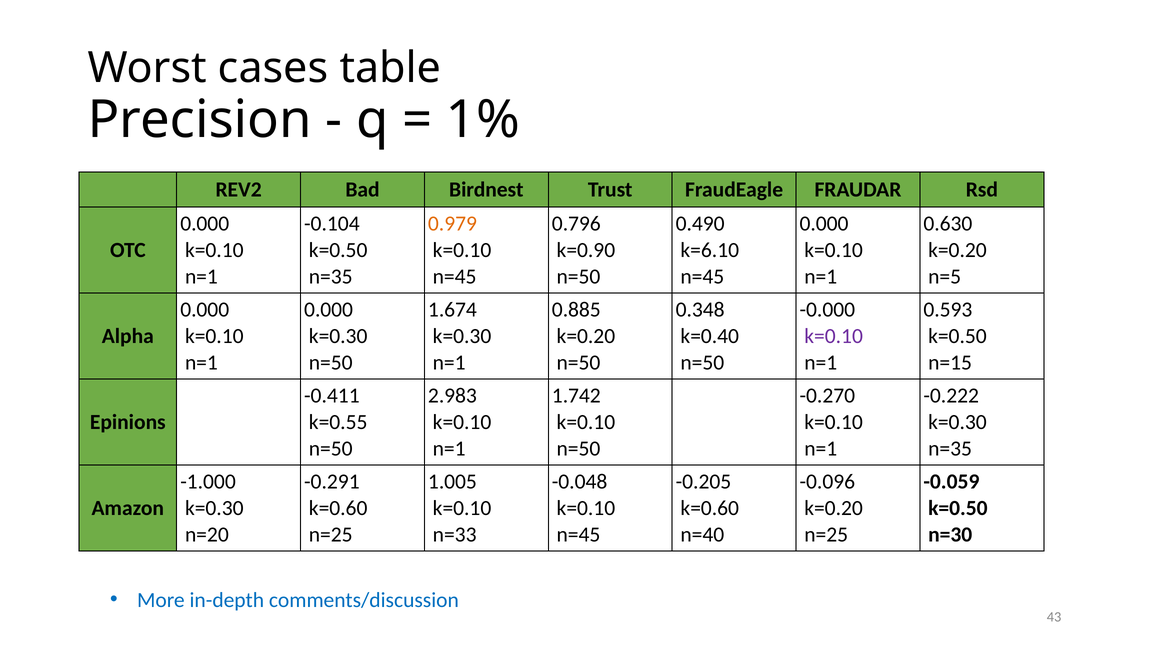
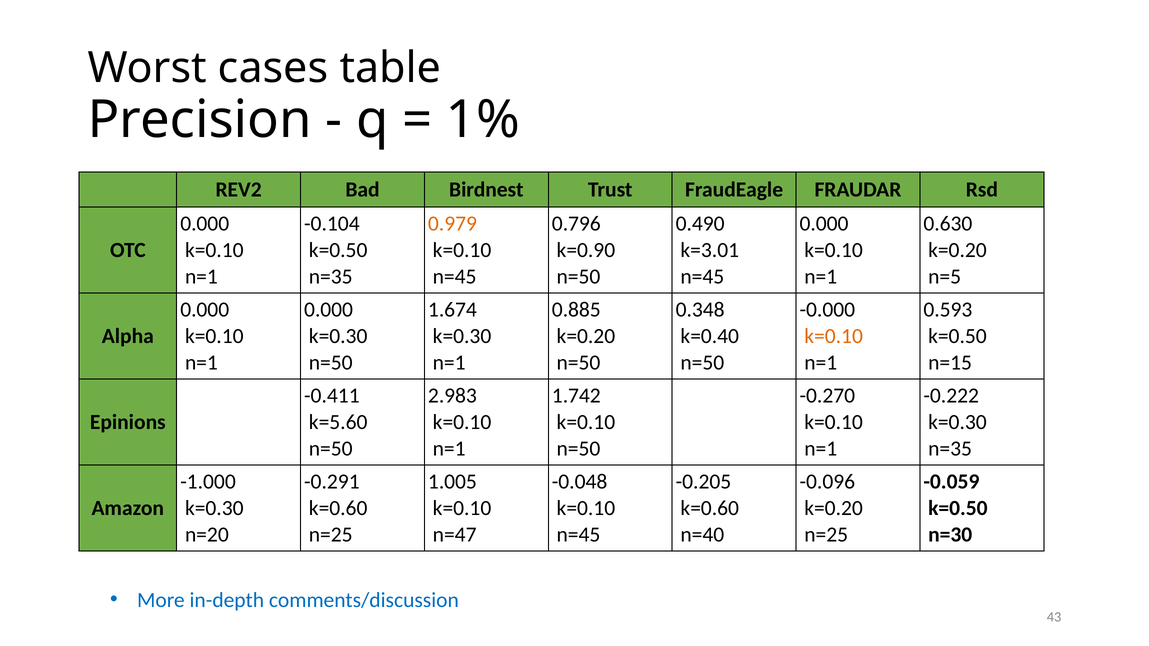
k=6.10: k=6.10 -> k=3.01
k=0.10 at (834, 336) colour: purple -> orange
k=0.55: k=0.55 -> k=5.60
n=33: n=33 -> n=47
